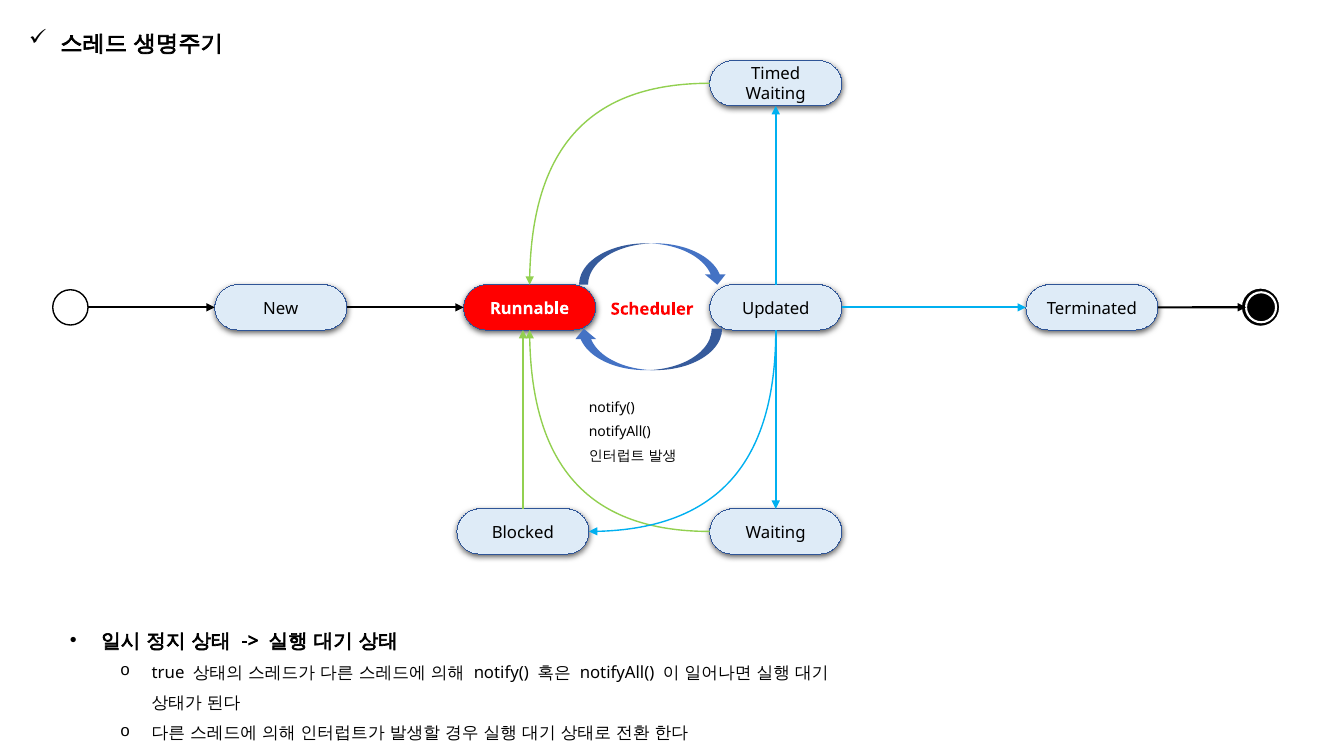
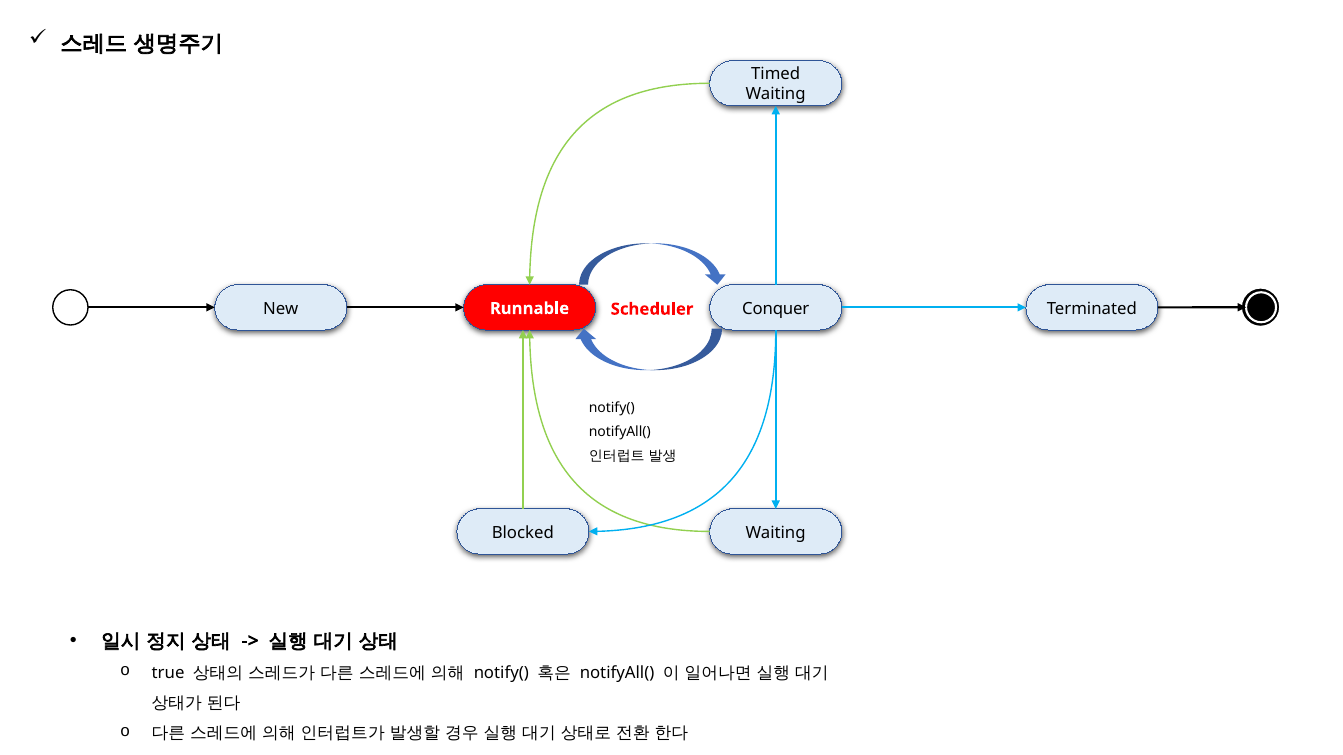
Updated: Updated -> Conquer
